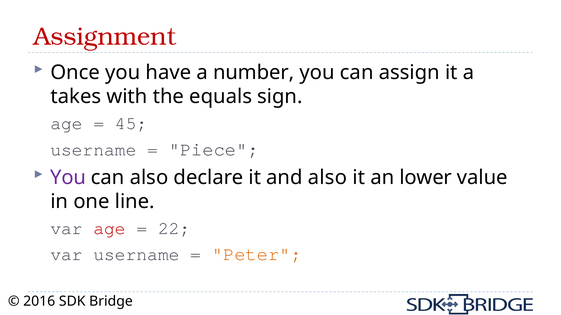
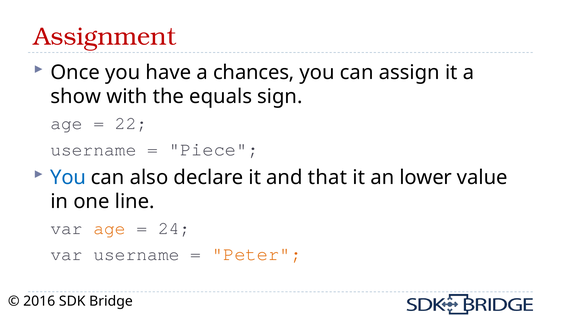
number: number -> chances
takes: takes -> show
45: 45 -> 22
You at (68, 178) colour: purple -> blue
and also: also -> that
age at (110, 229) colour: red -> orange
22: 22 -> 24
